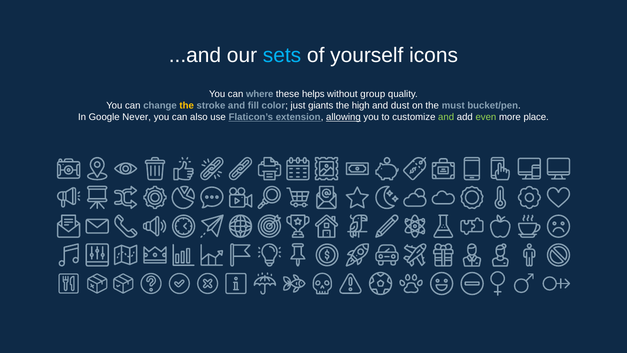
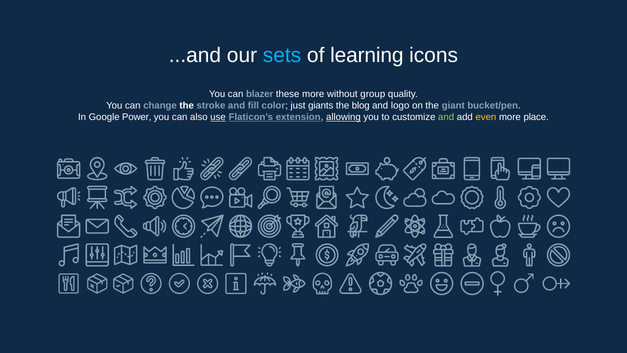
yourself: yourself -> learning
where: where -> blazer
these helps: helps -> more
the at (187, 106) colour: yellow -> white
high: high -> blog
dust: dust -> logo
must: must -> giant
Never: Never -> Power
use underline: none -> present
even colour: light green -> yellow
